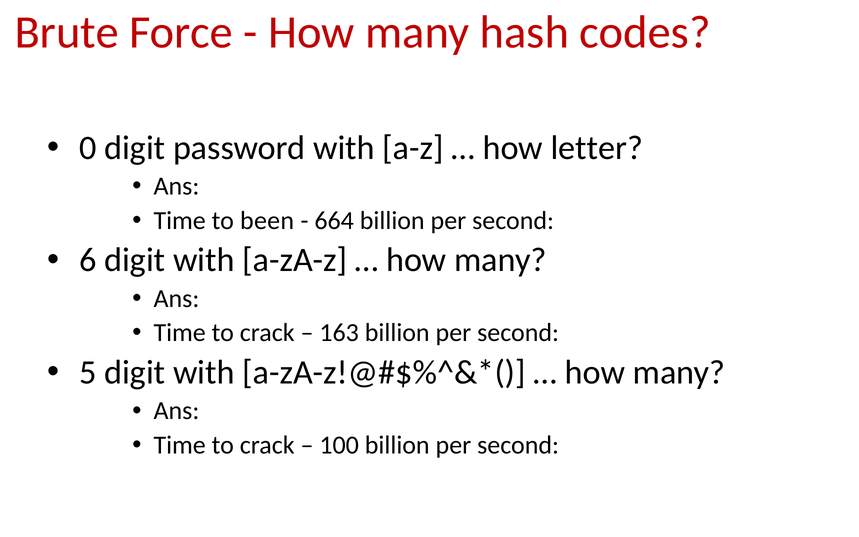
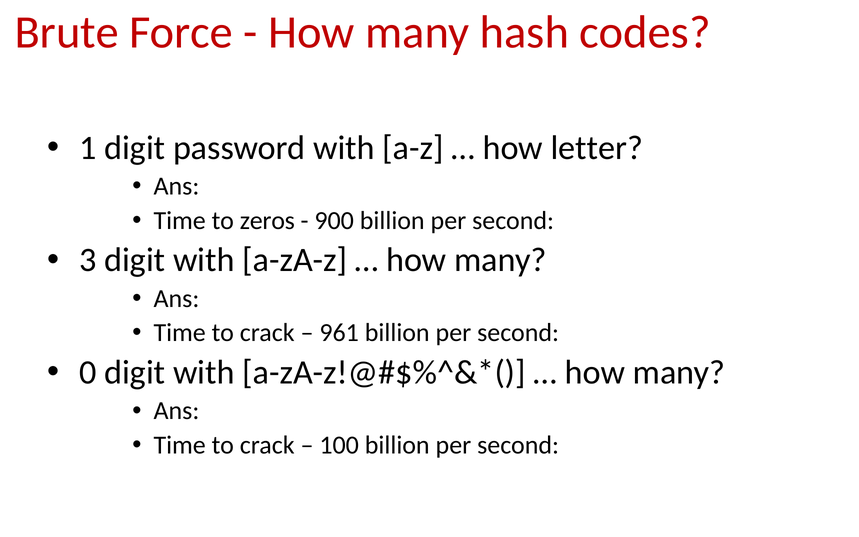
0: 0 -> 1
been: been -> zeros
664: 664 -> 900
6: 6 -> 3
163: 163 -> 961
5: 5 -> 0
